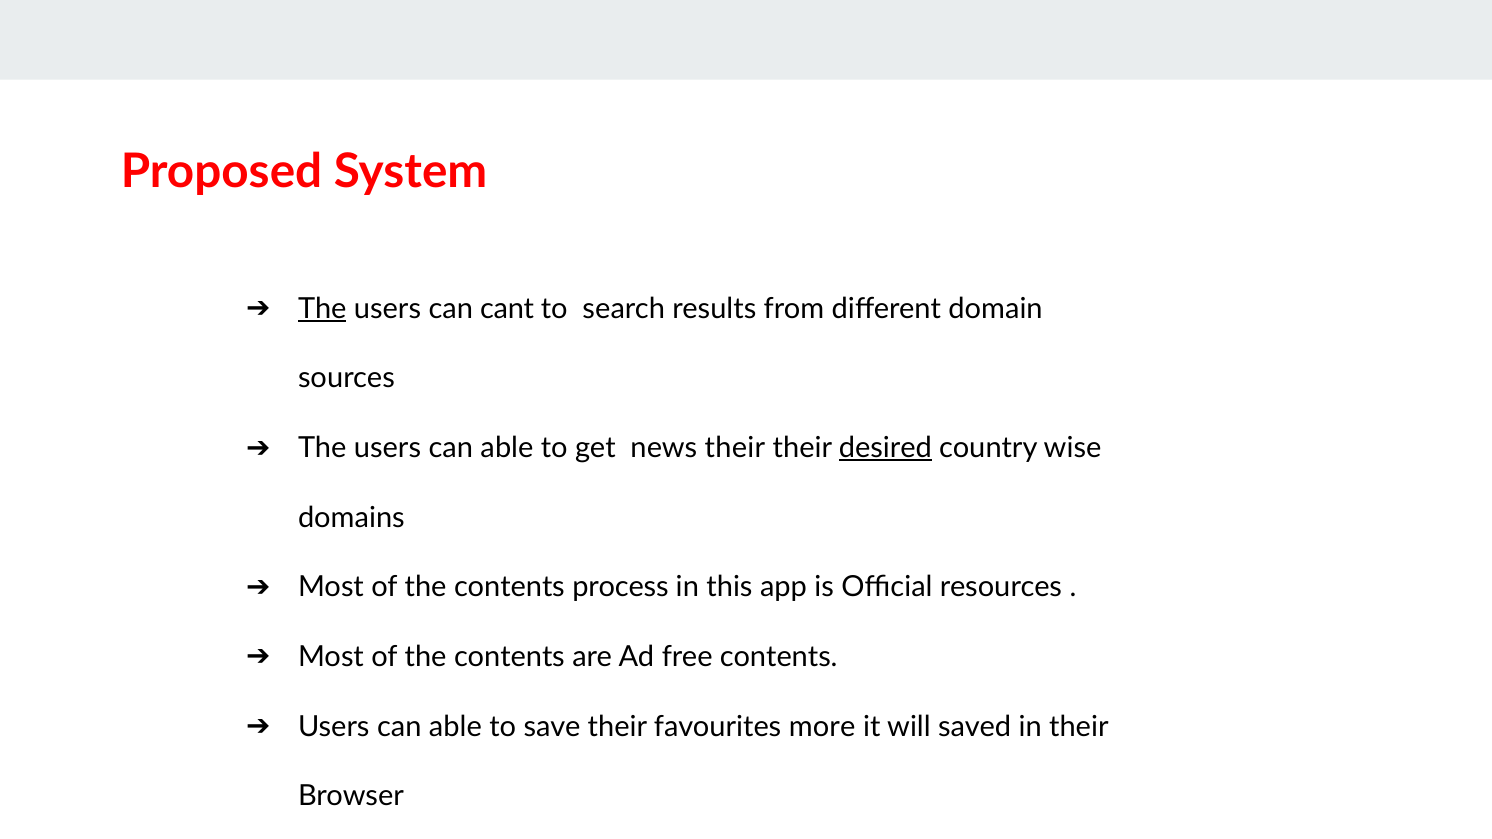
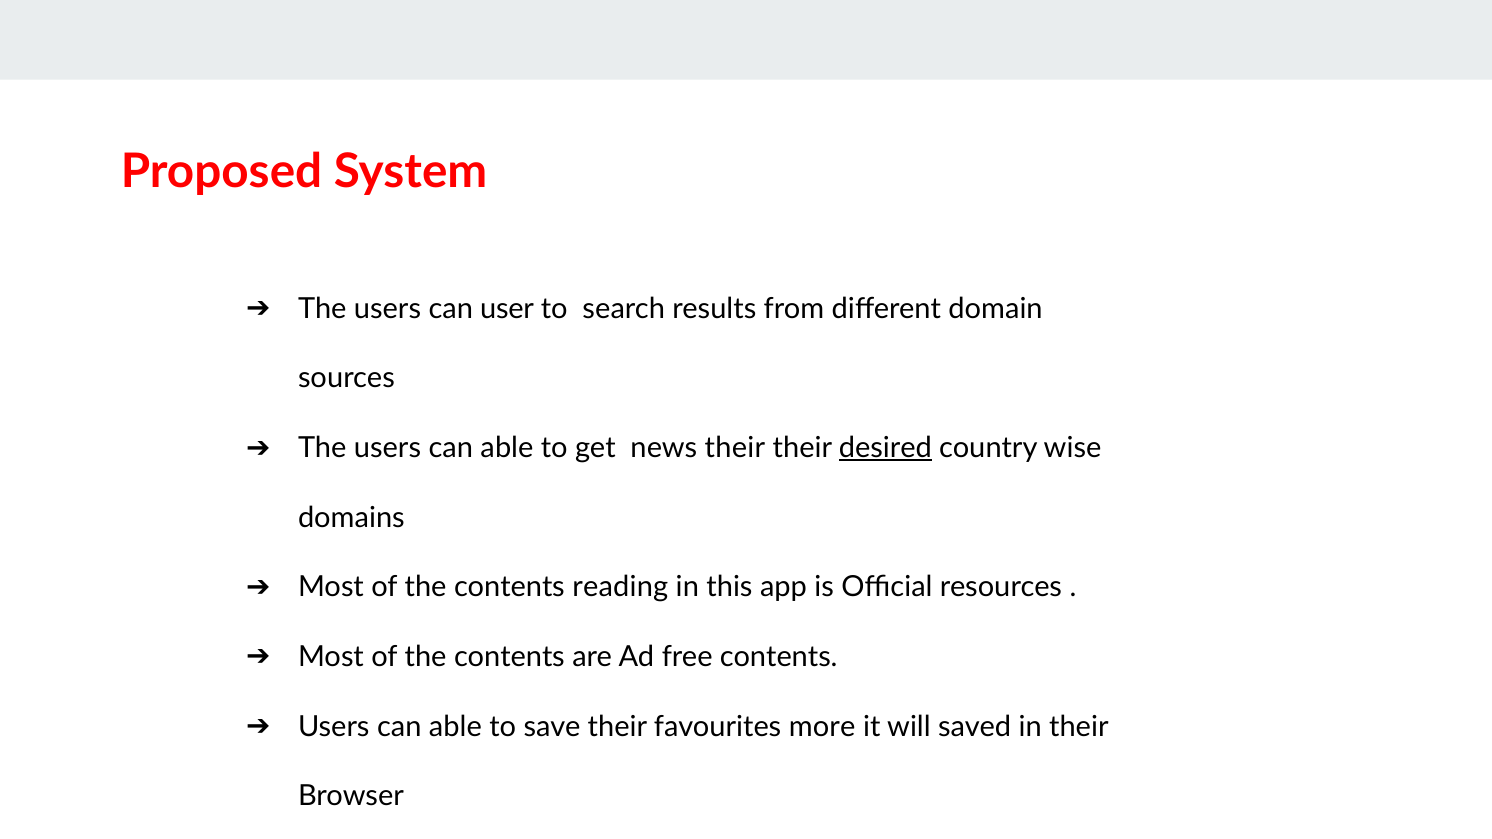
The at (322, 309) underline: present -> none
cant: cant -> user
process: process -> reading
